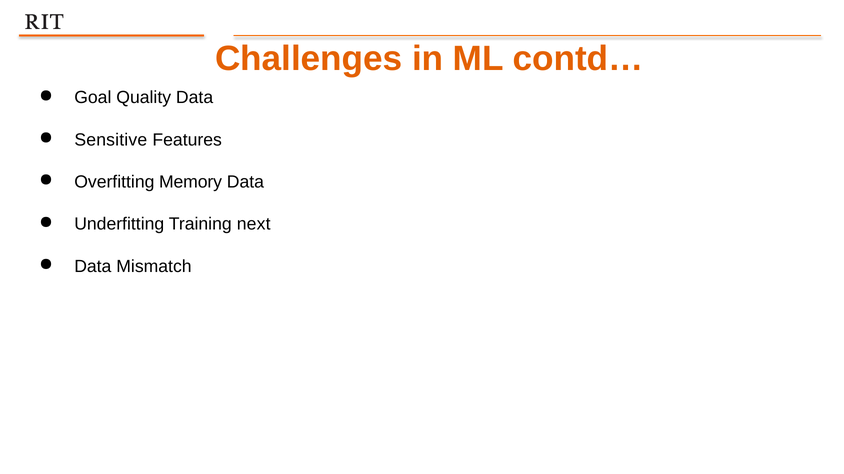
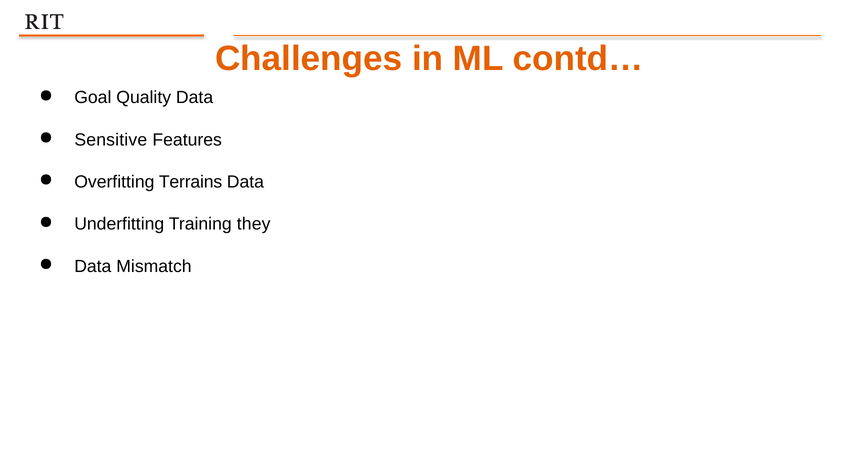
Memory: Memory -> Terrains
next: next -> they
